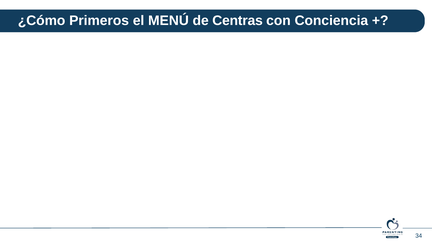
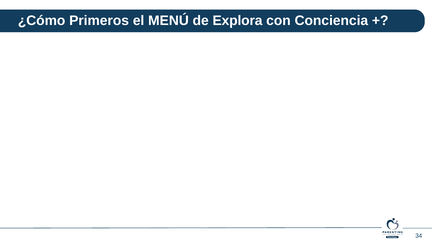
Centras: Centras -> Explora
